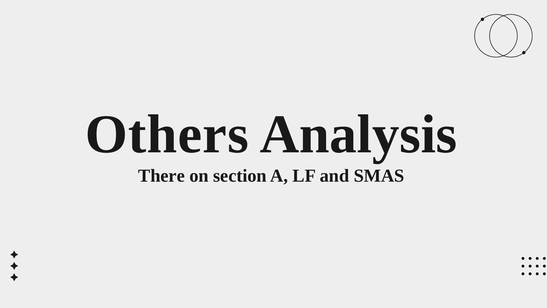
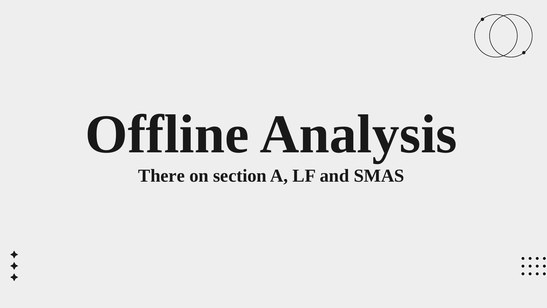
Others: Others -> Offline
